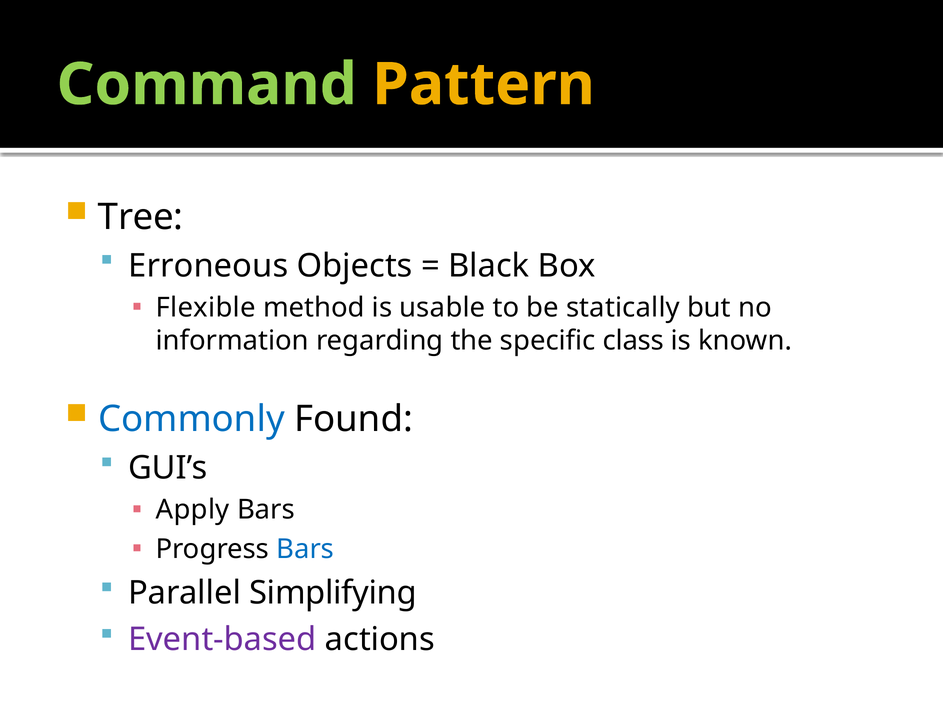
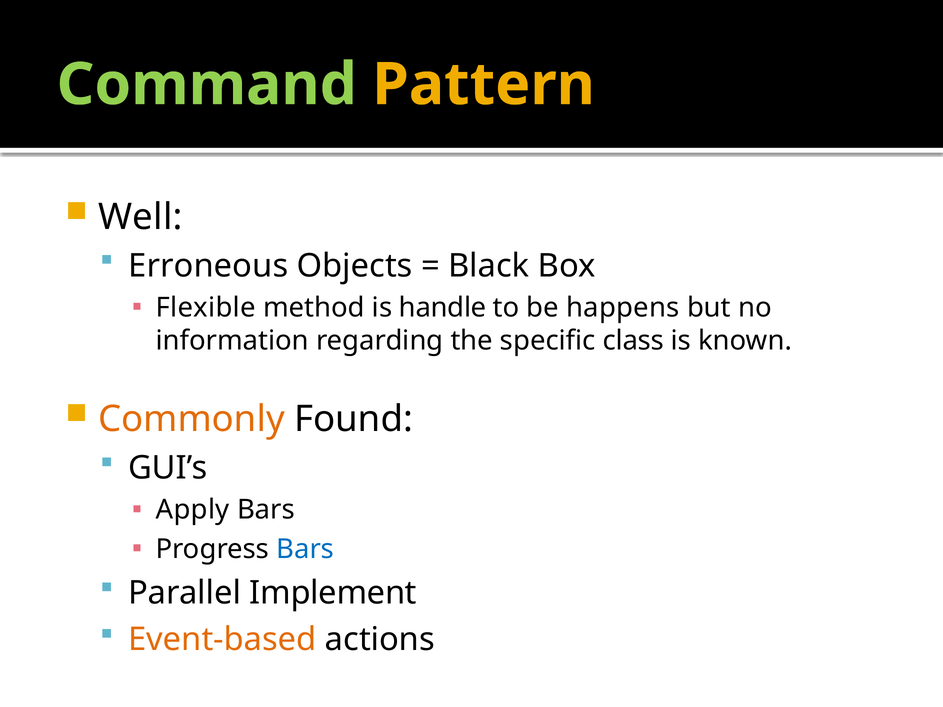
Tree: Tree -> Well
usable: usable -> handle
statically: statically -> happens
Commonly colour: blue -> orange
Simplifying: Simplifying -> Implement
Event-based colour: purple -> orange
